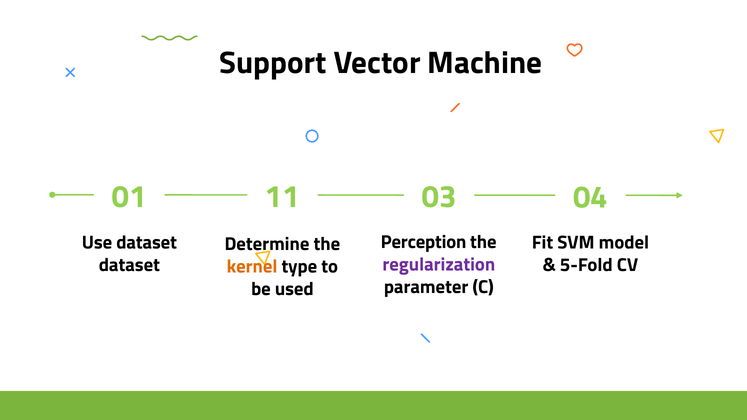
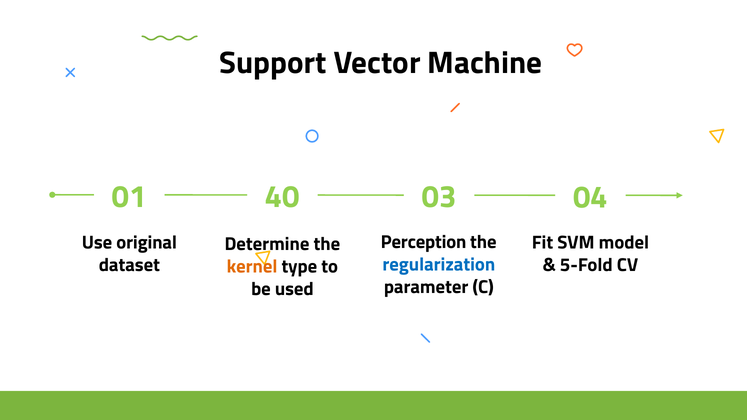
11: 11 -> 40
Use dataset: dataset -> original
regularization colour: purple -> blue
